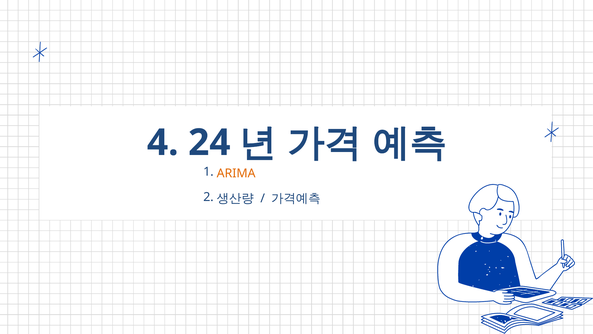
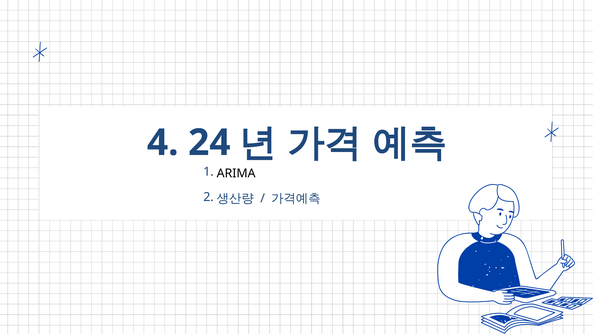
ARIMA colour: orange -> black
